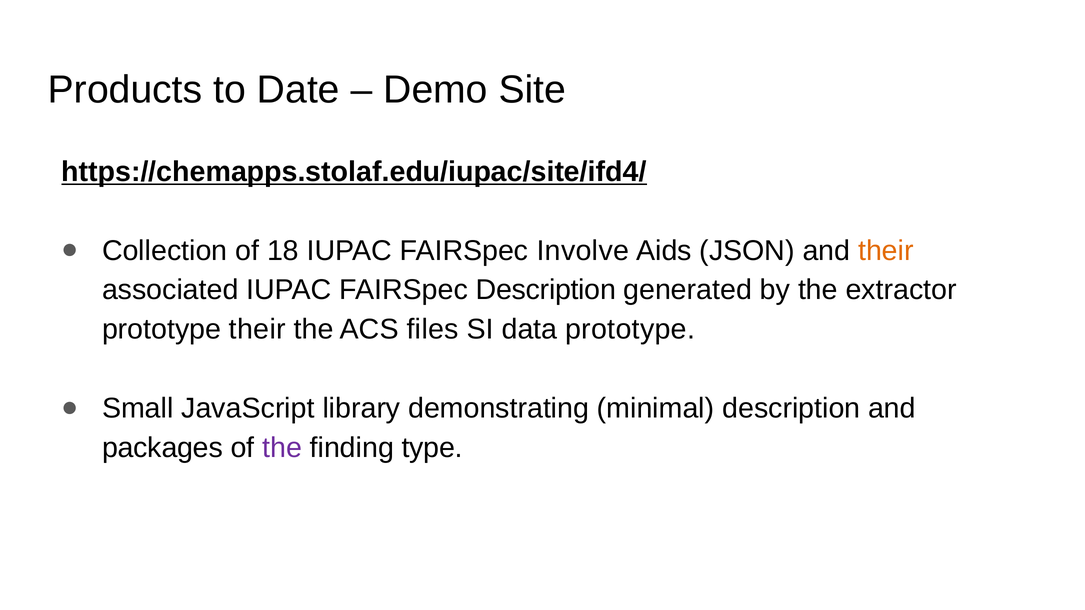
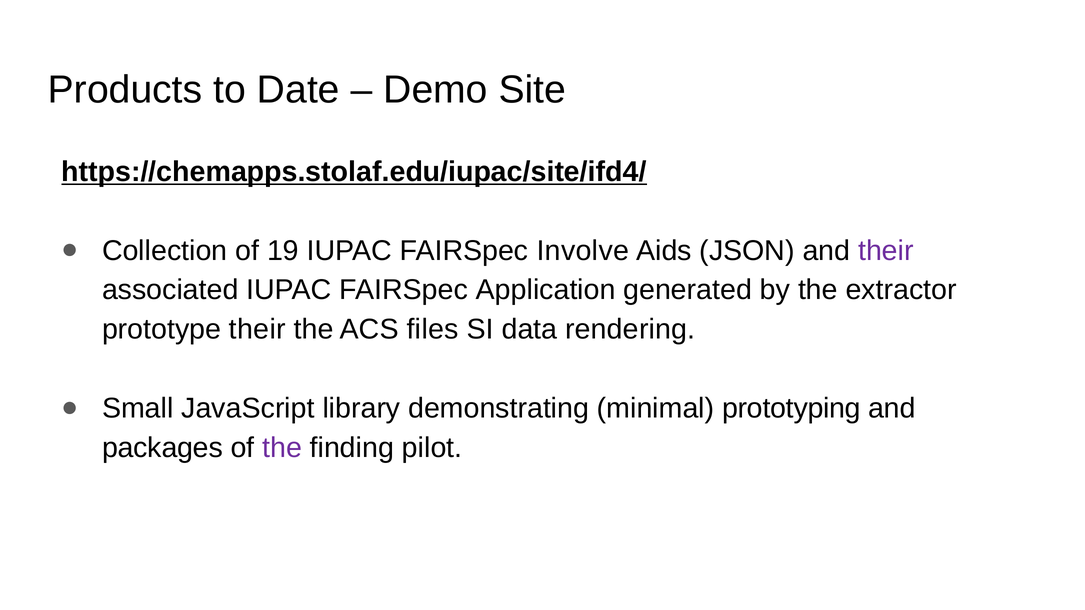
18: 18 -> 19
their at (886, 251) colour: orange -> purple
FAIRSpec Description: Description -> Application
data prototype: prototype -> rendering
minimal description: description -> prototyping
type: type -> pilot
